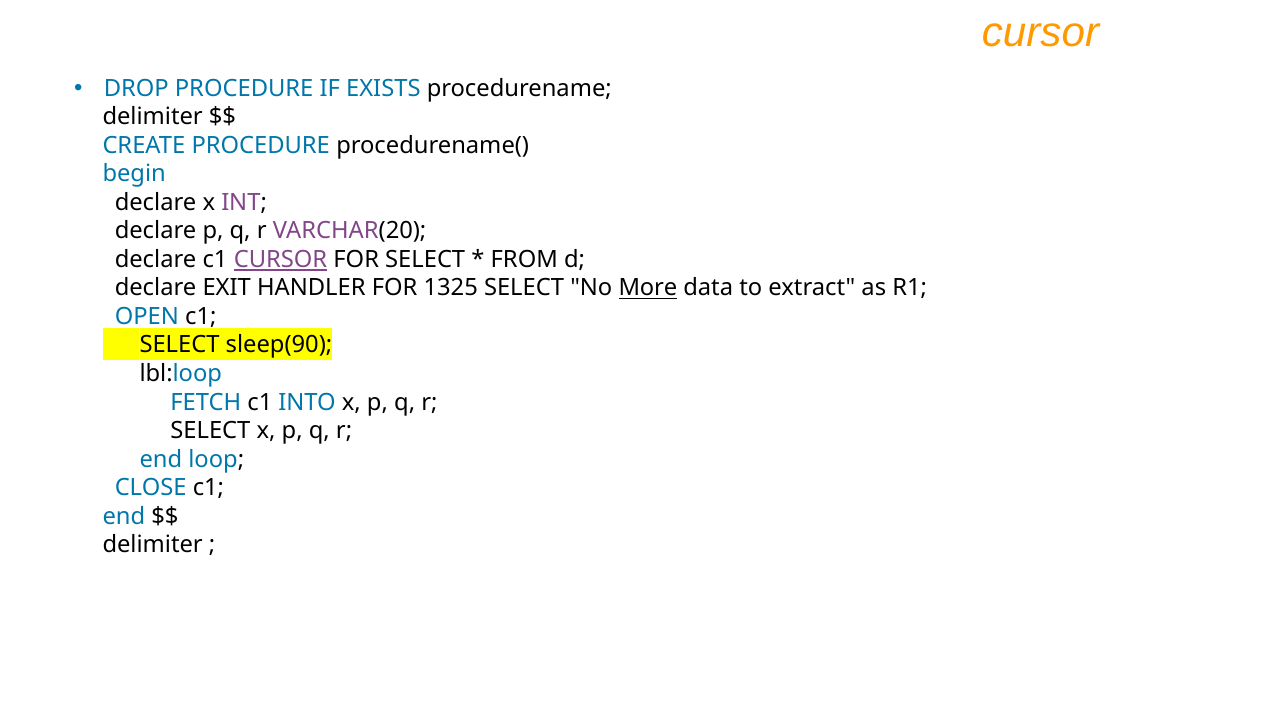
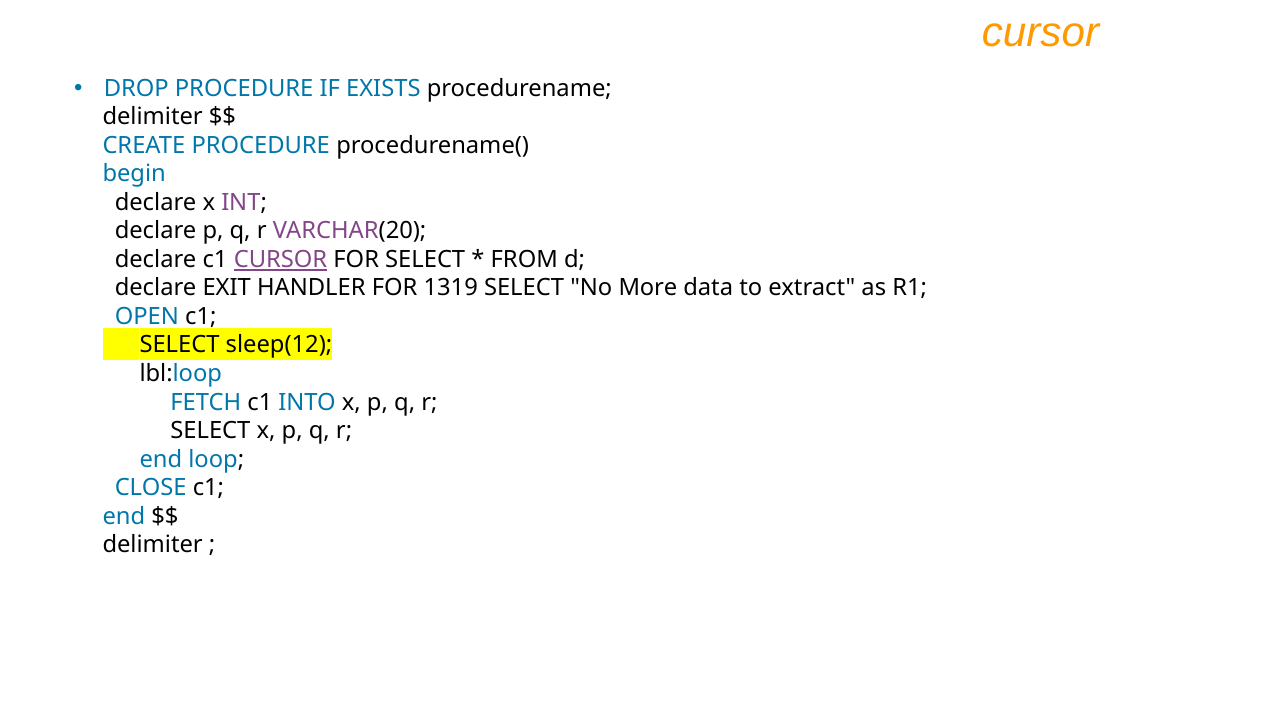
1325: 1325 -> 1319
More underline: present -> none
sleep(90: sleep(90 -> sleep(12
